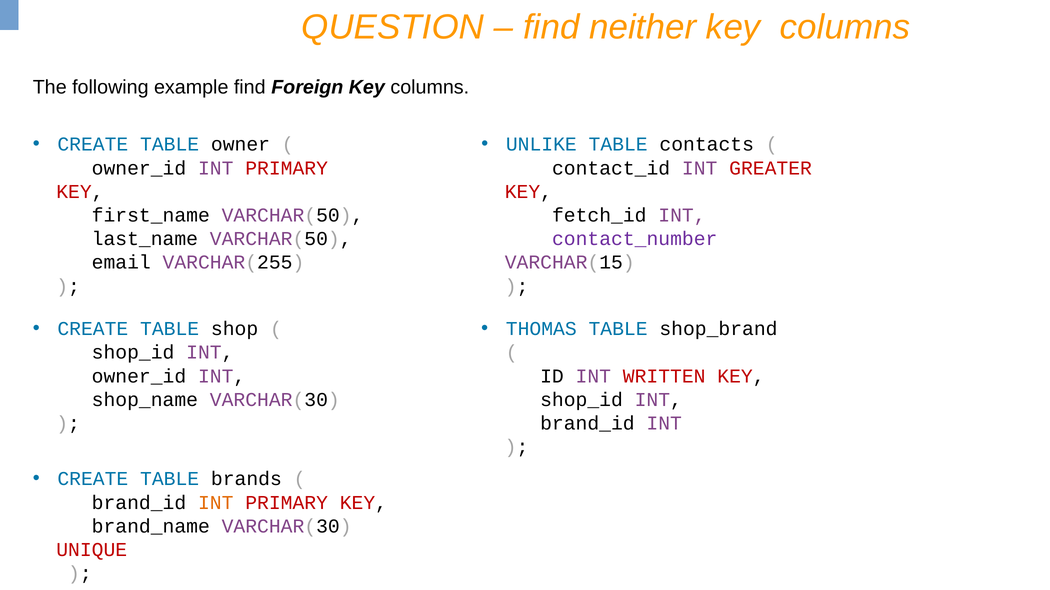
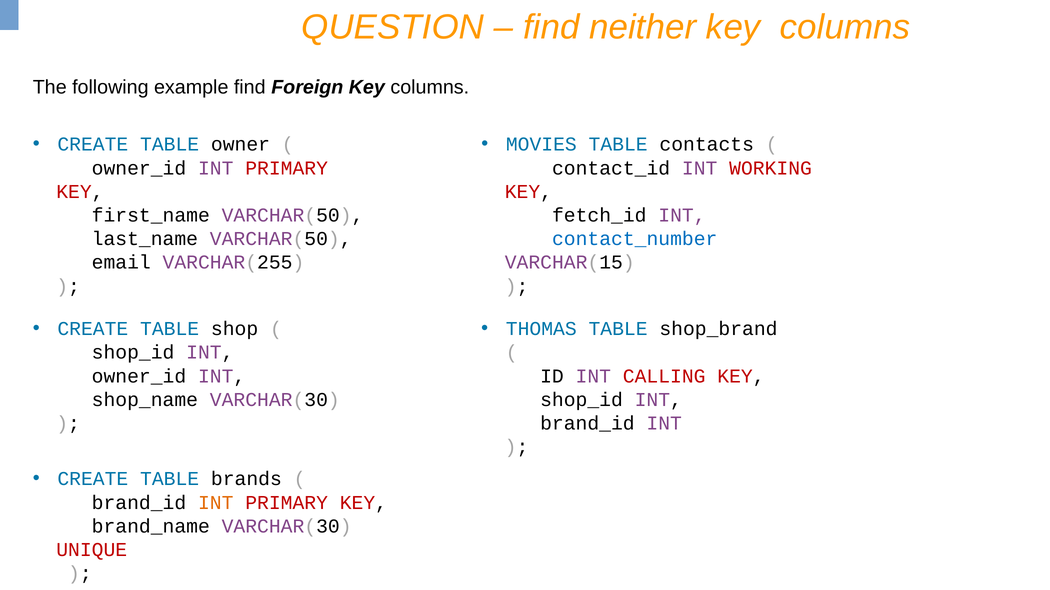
UNLIKE: UNLIKE -> MOVIES
GREATER: GREATER -> WORKING
contact_number colour: purple -> blue
WRITTEN: WRITTEN -> CALLING
